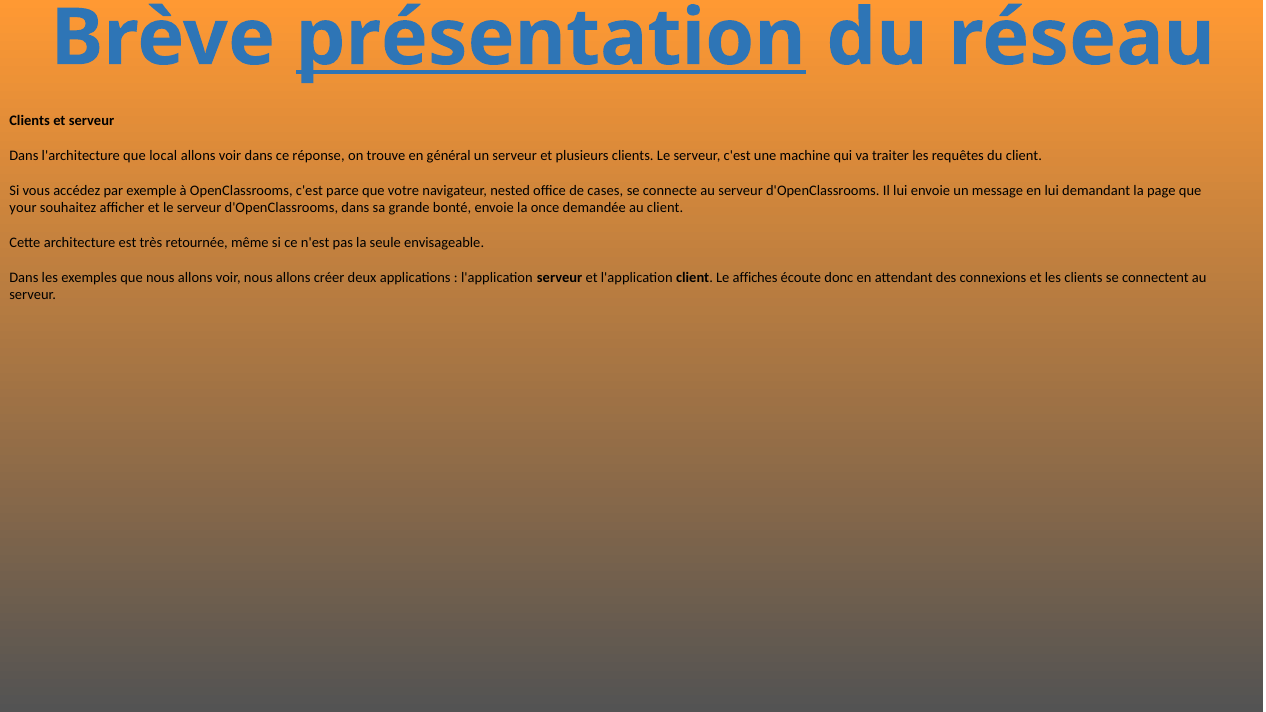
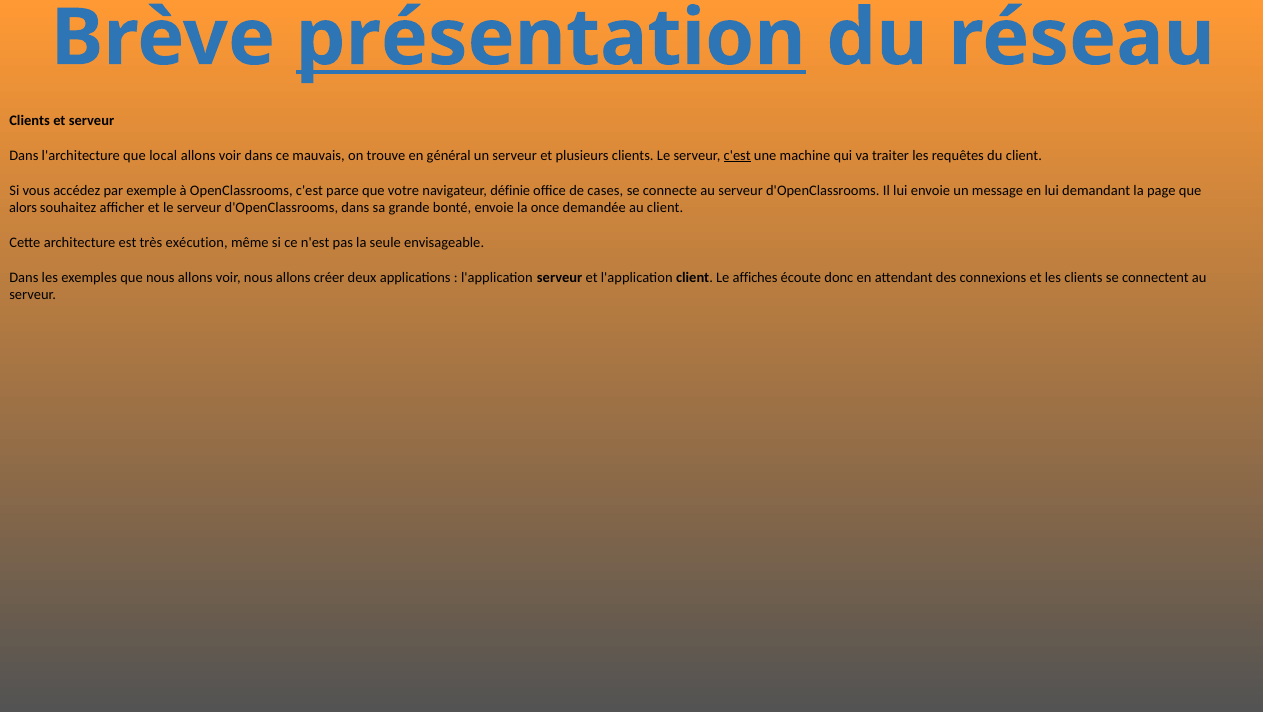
réponse: réponse -> mauvais
c'est at (737, 156) underline: none -> present
nested: nested -> définie
your: your -> alors
retournée: retournée -> exécution
